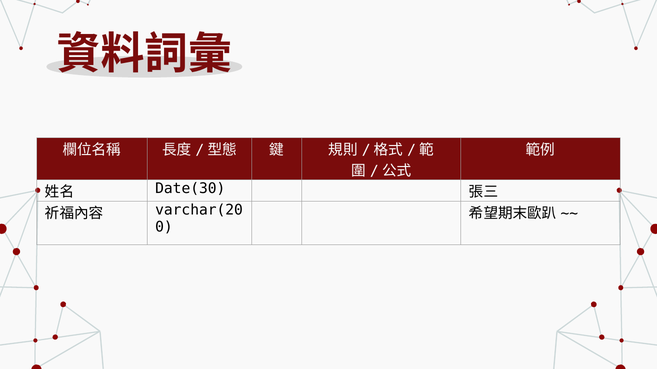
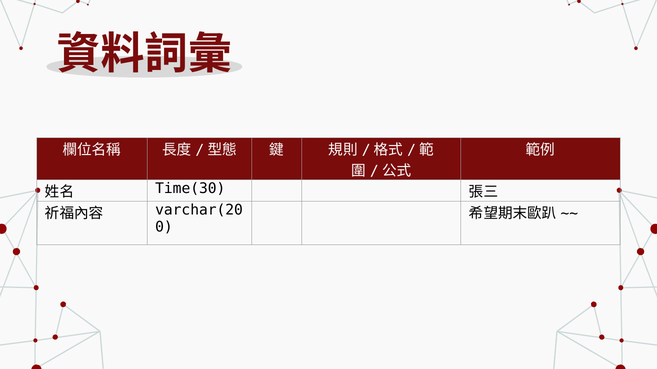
Date(30: Date(30 -> Time(30
